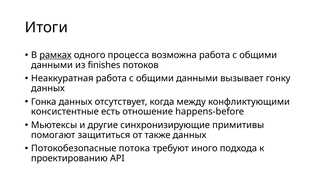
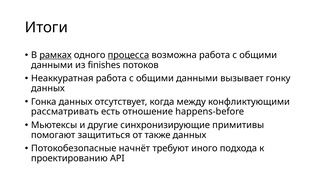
процесса underline: none -> present
консистентные: консистентные -> рассматривать
потока: потока -> начнёт
